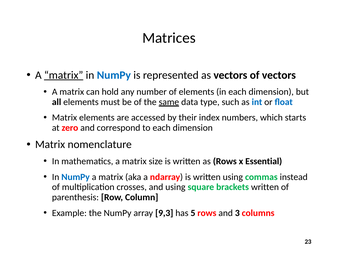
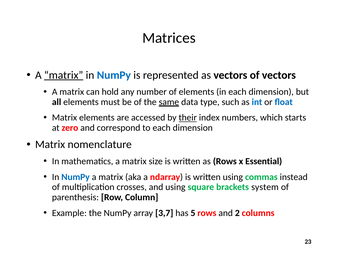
their underline: none -> present
brackets written: written -> system
9,3: 9,3 -> 3,7
3: 3 -> 2
